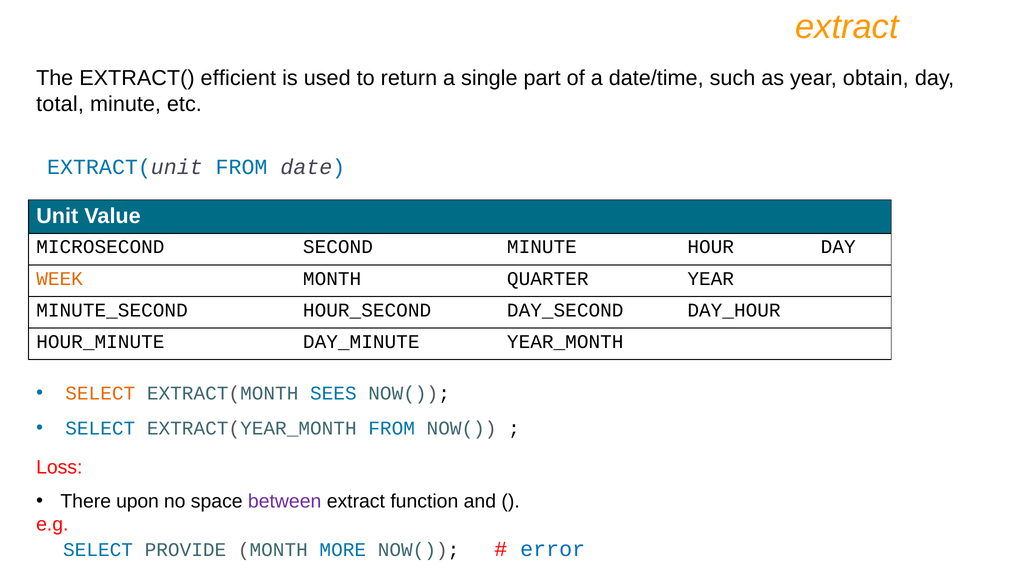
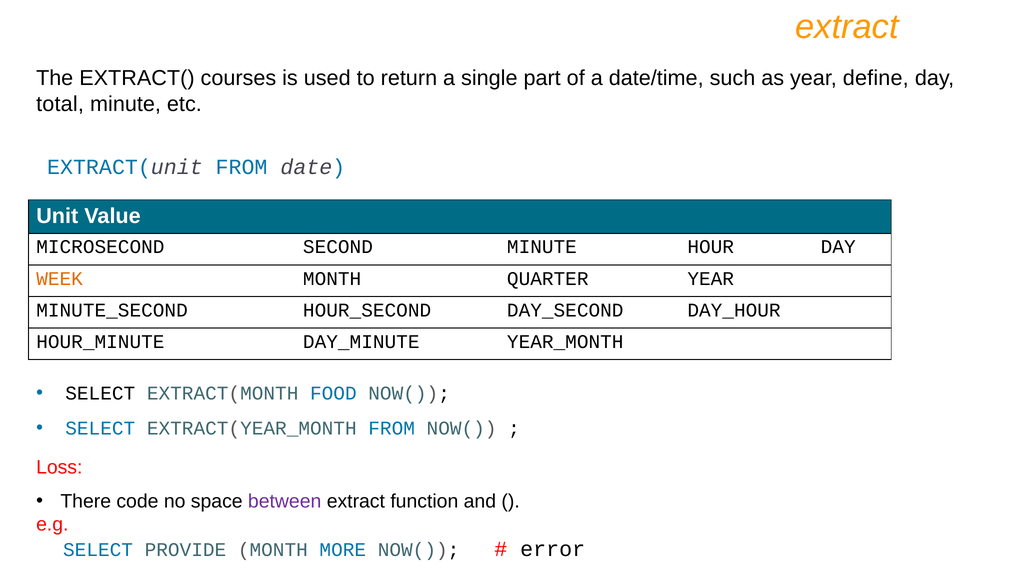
efficient: efficient -> courses
obtain: obtain -> define
SELECT at (100, 393) colour: orange -> black
SEES: SEES -> FOOD
upon: upon -> code
error colour: blue -> black
